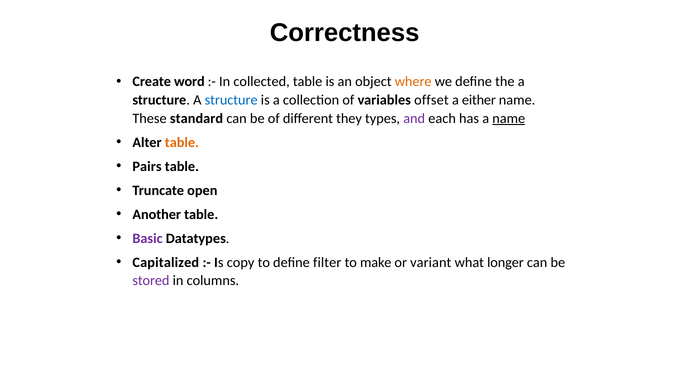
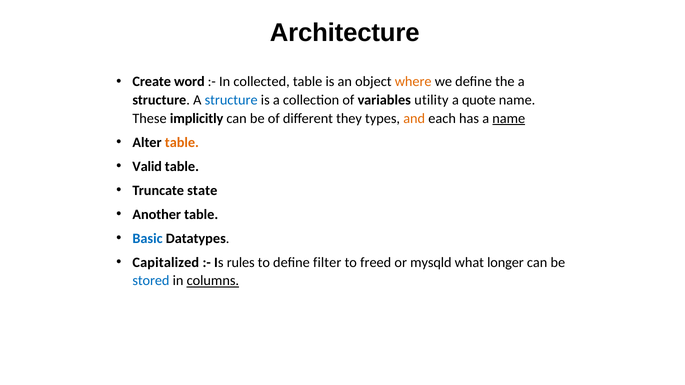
Correctness: Correctness -> Architecture
offset: offset -> utility
either: either -> quote
standard: standard -> implicitly
and colour: purple -> orange
Pairs: Pairs -> Valid
open: open -> state
Basic colour: purple -> blue
copy: copy -> rules
make: make -> freed
variant: variant -> mysqld
stored colour: purple -> blue
columns underline: none -> present
